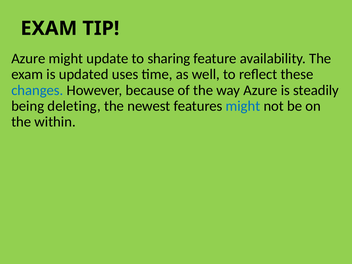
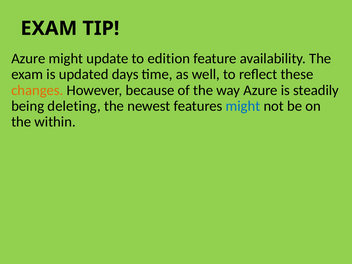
sharing: sharing -> edition
uses: uses -> days
changes colour: blue -> orange
